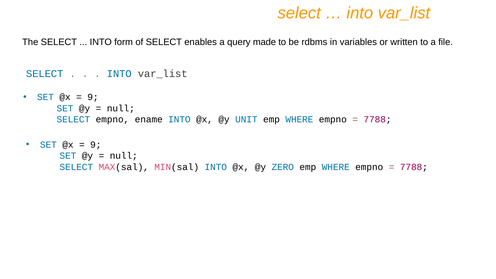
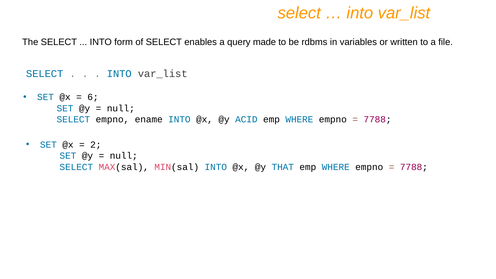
9 at (93, 97): 9 -> 6
UNIT: UNIT -> ACID
9 at (96, 145): 9 -> 2
ZERO: ZERO -> THAT
